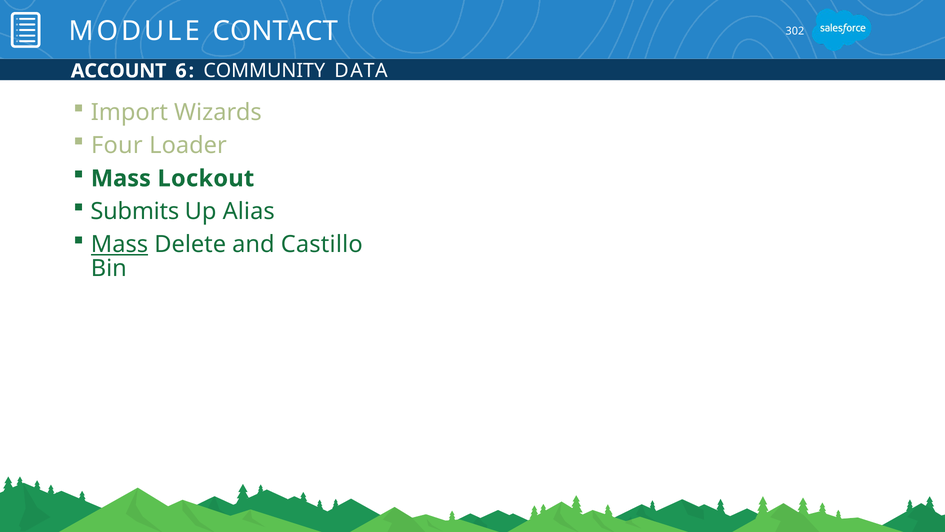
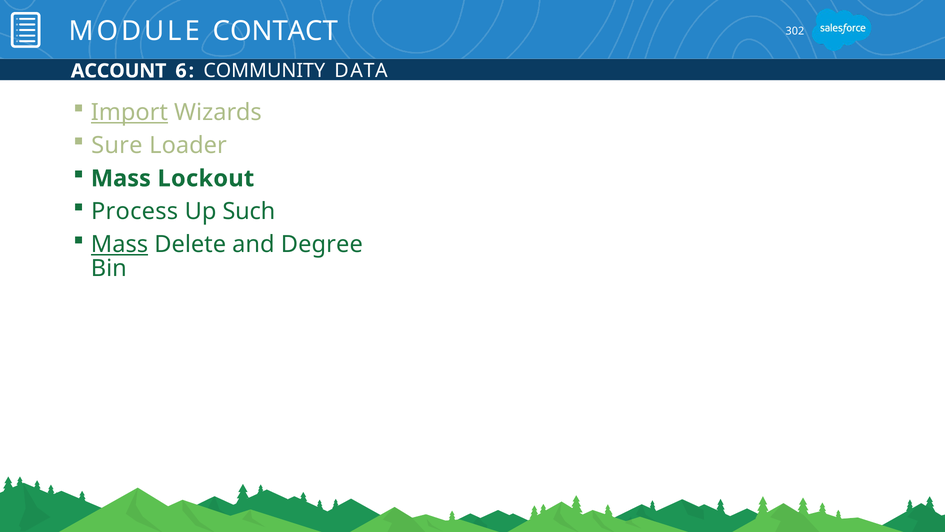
Import underline: none -> present
Four: Four -> Sure
Submits: Submits -> Process
Alias: Alias -> Such
Castillo: Castillo -> Degree
